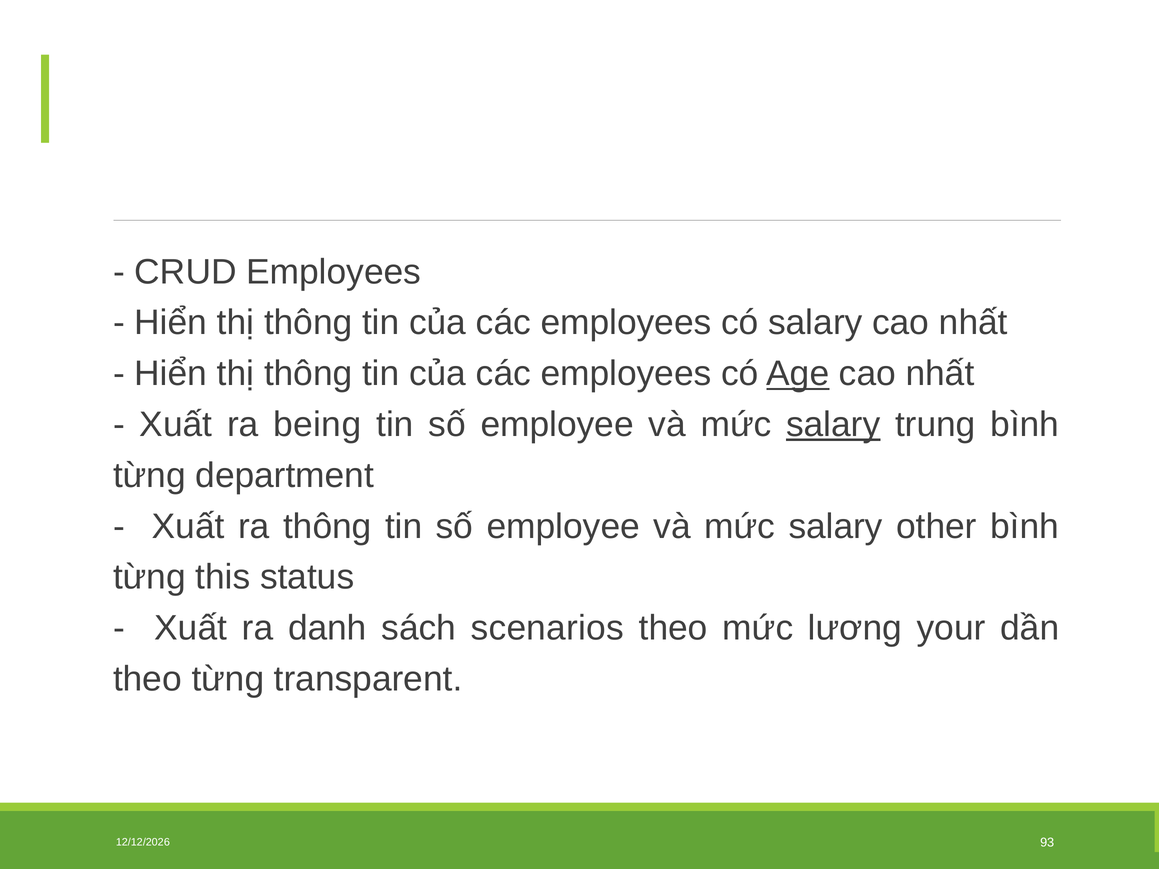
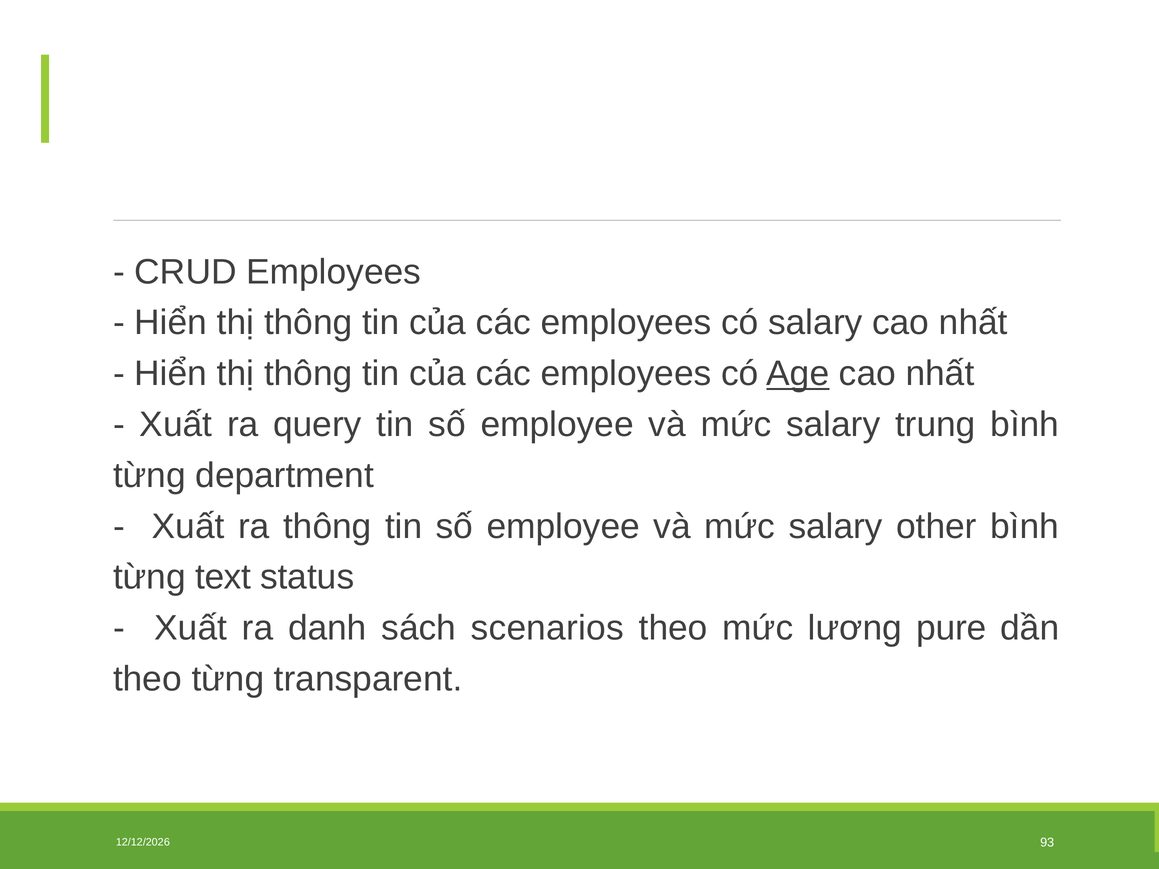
being: being -> query
salary at (833, 425) underline: present -> none
this: this -> text
your: your -> pure
